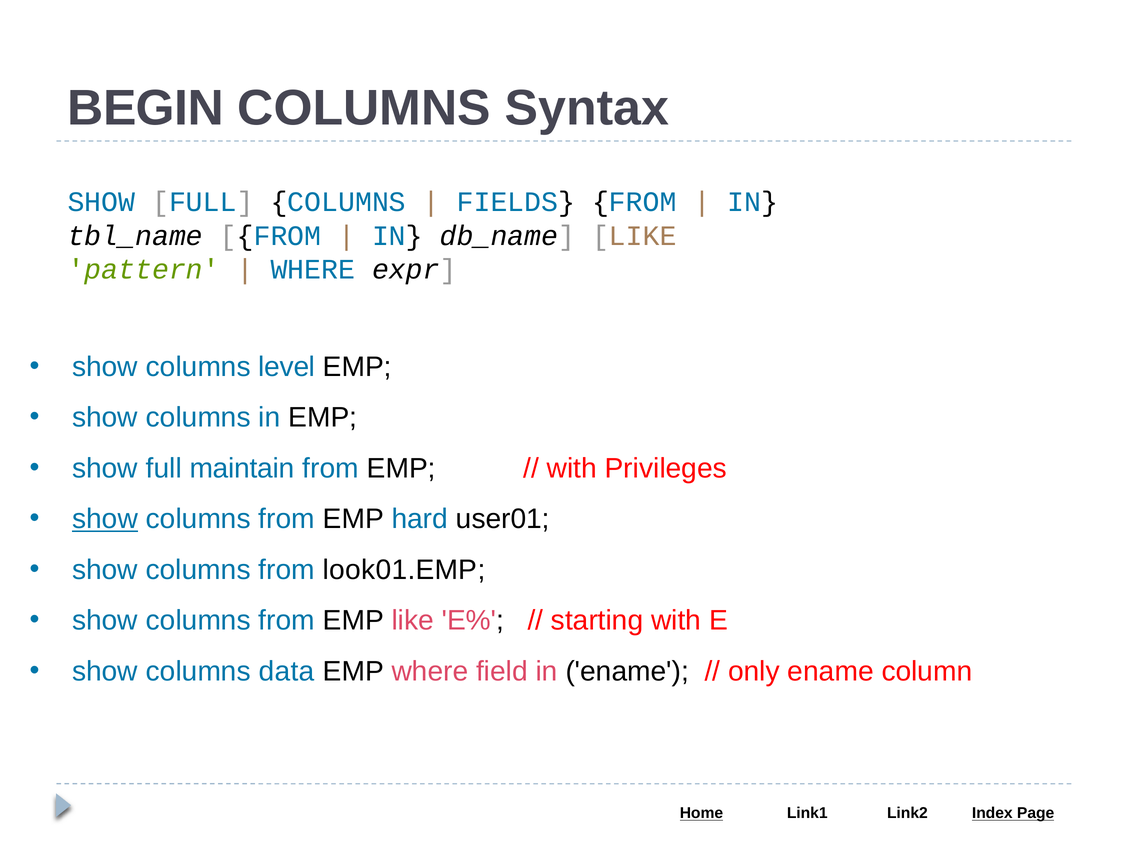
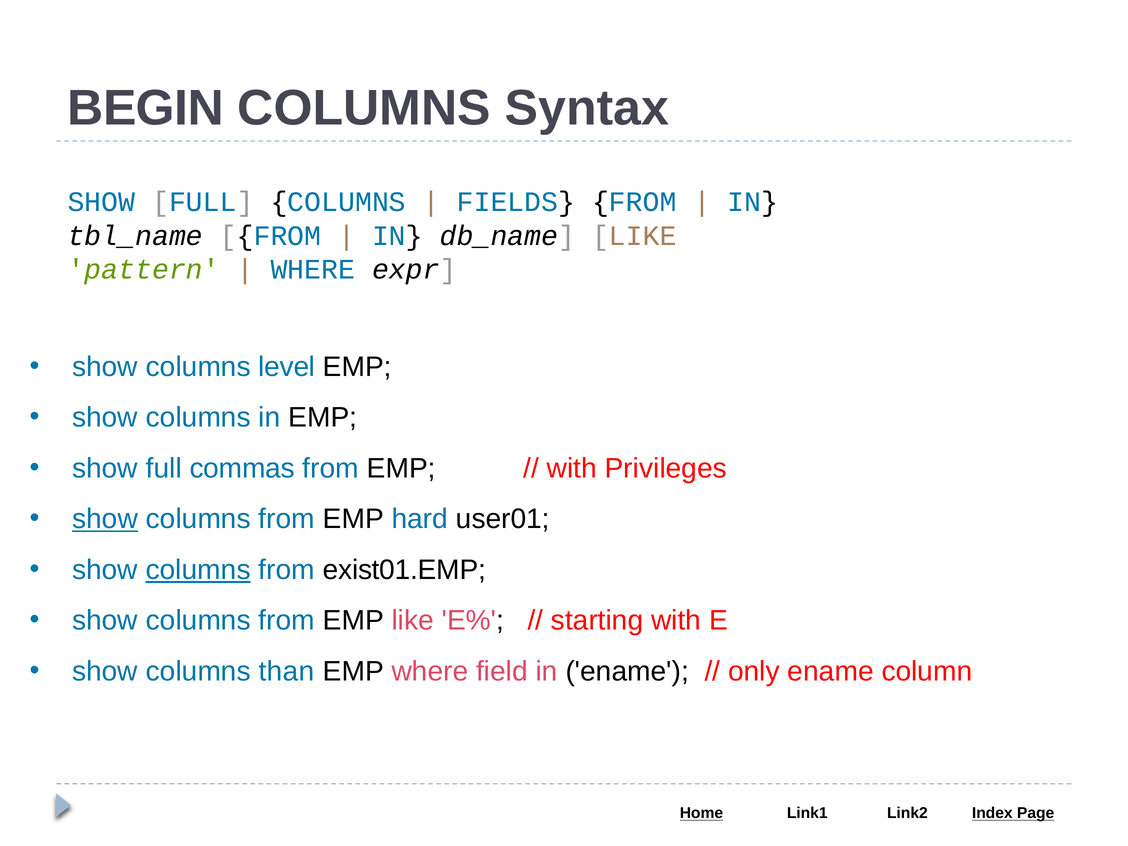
maintain: maintain -> commas
columns at (198, 570) underline: none -> present
look01.EMP: look01.EMP -> exist01.EMP
data: data -> than
